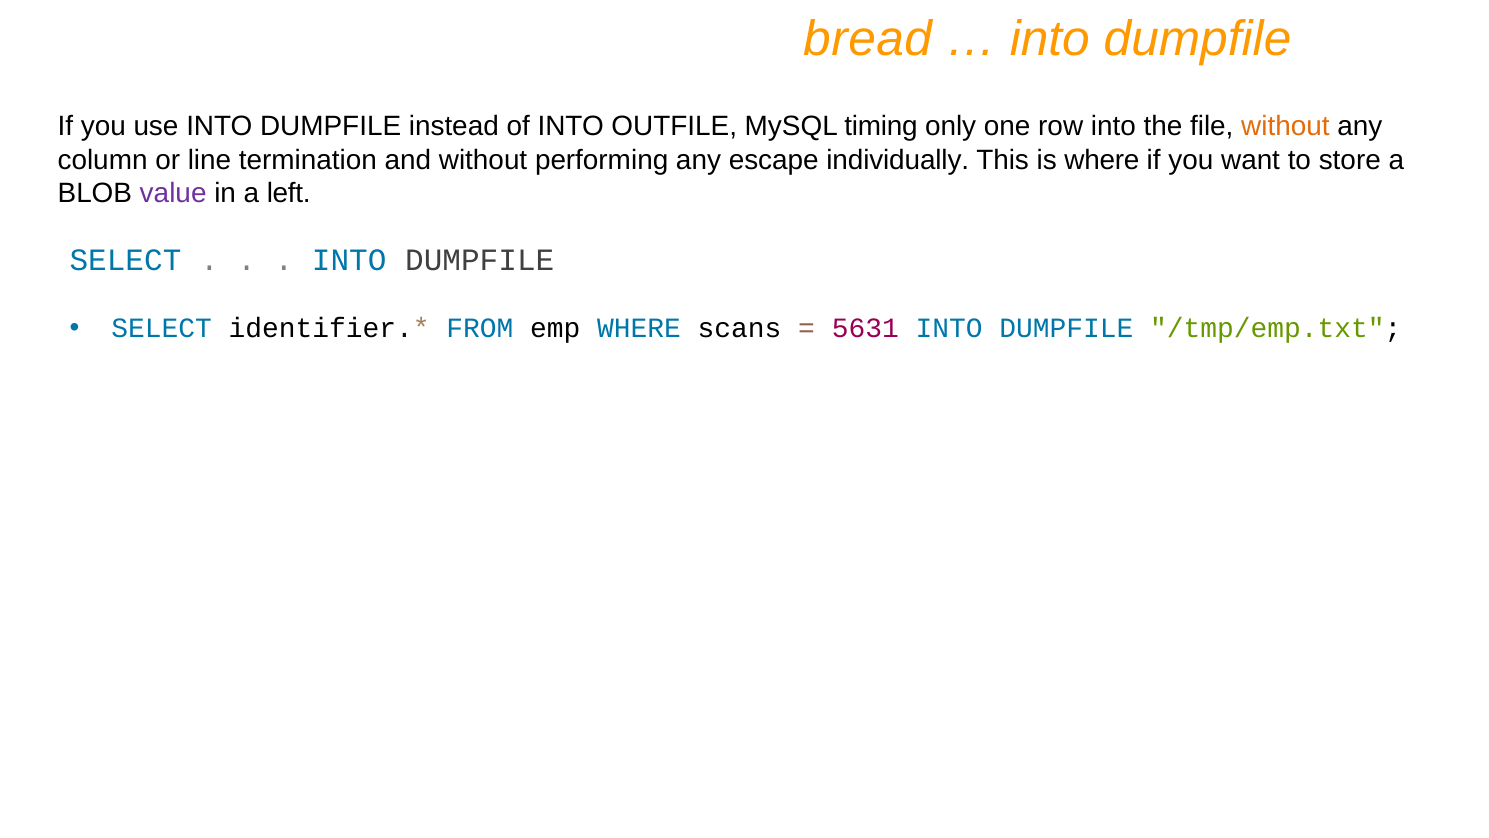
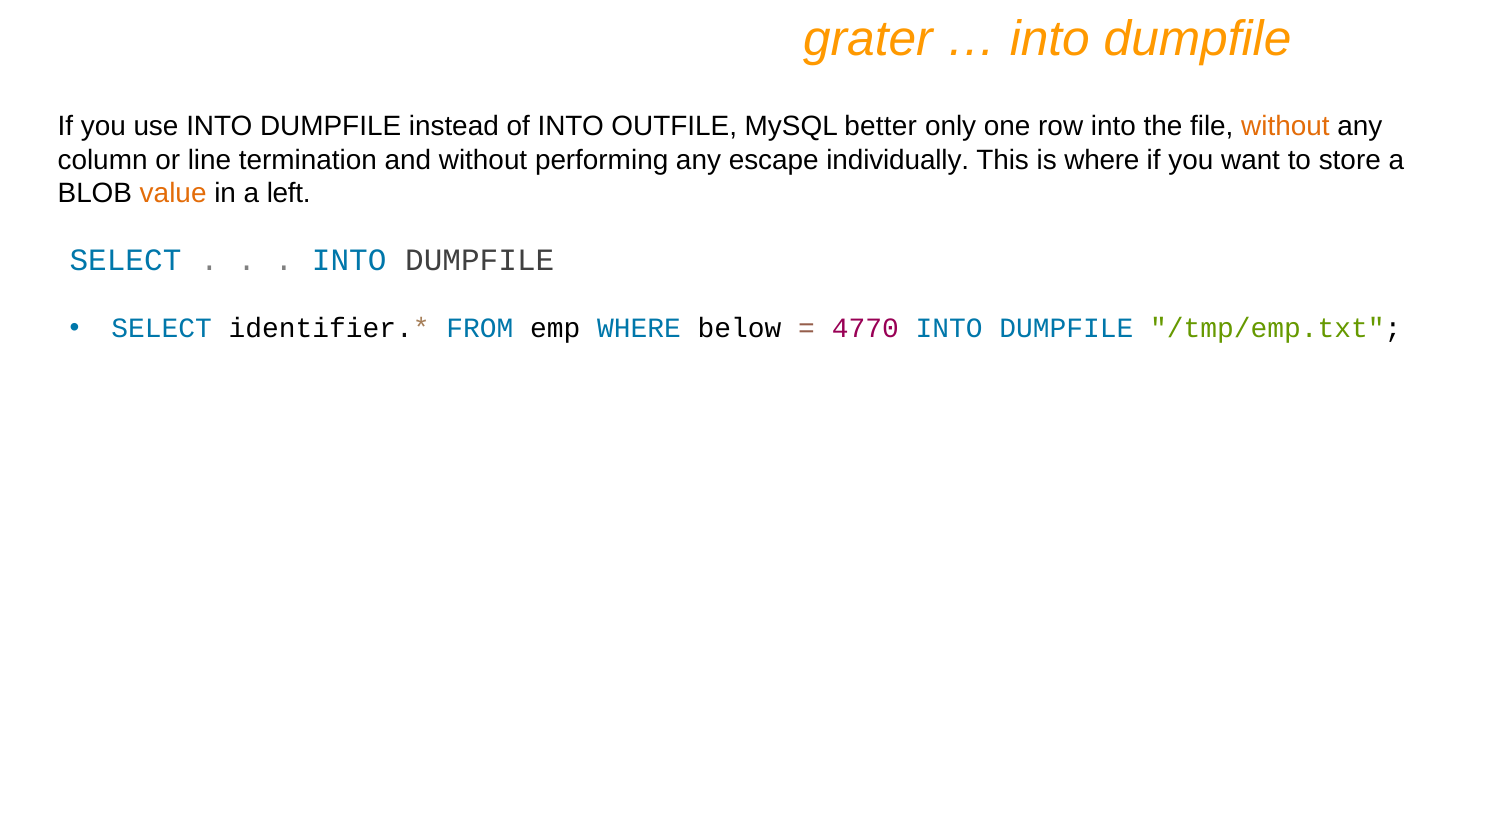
bread: bread -> grater
timing: timing -> better
value colour: purple -> orange
scans: scans -> below
5631: 5631 -> 4770
